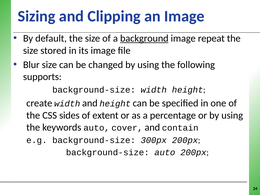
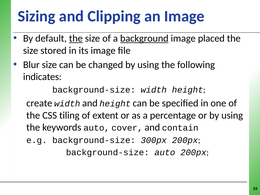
the at (76, 38) underline: none -> present
repeat: repeat -> placed
supports: supports -> indicates
sides: sides -> tiling
